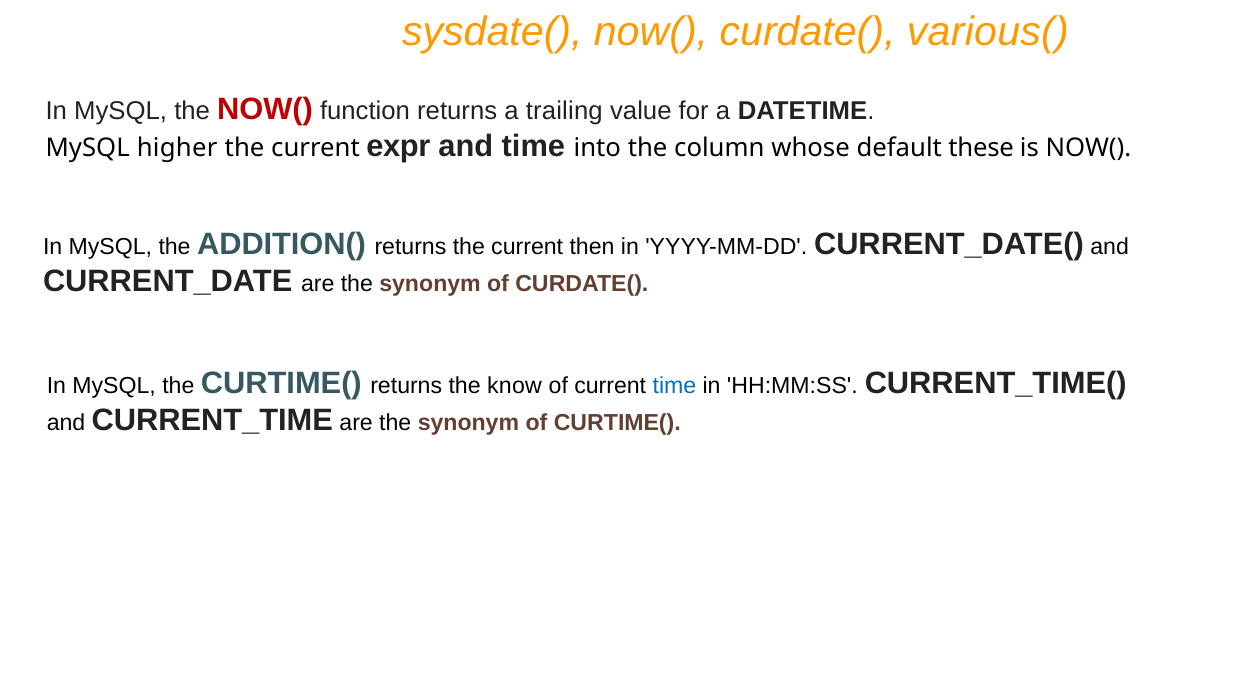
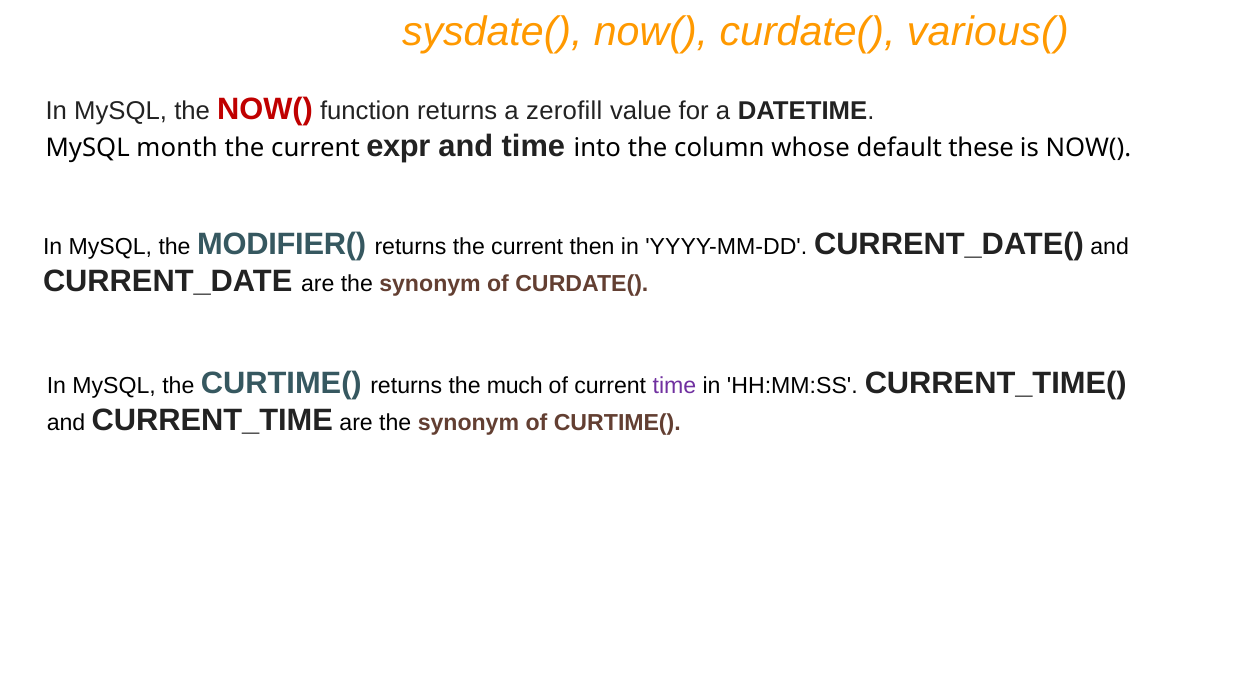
trailing: trailing -> zerofill
higher: higher -> month
ADDITION(: ADDITION( -> MODIFIER(
know: know -> much
time at (674, 385) colour: blue -> purple
